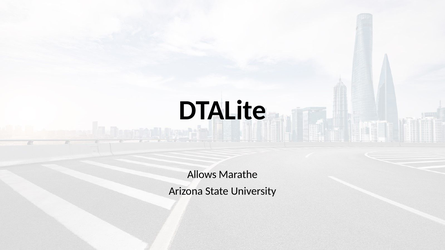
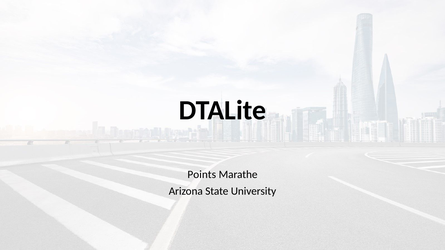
Allows: Allows -> Points
